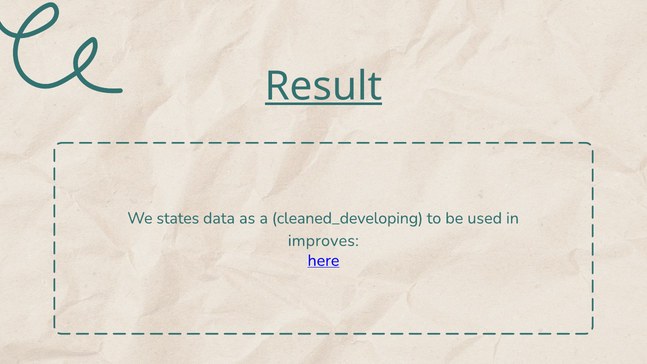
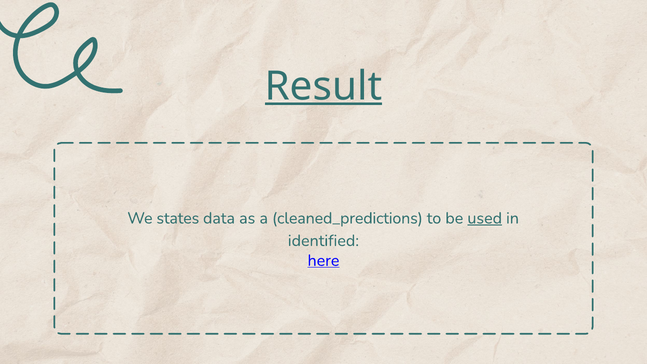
cleaned_developing: cleaned_developing -> cleaned_predictions
used underline: none -> present
improves: improves -> identified
